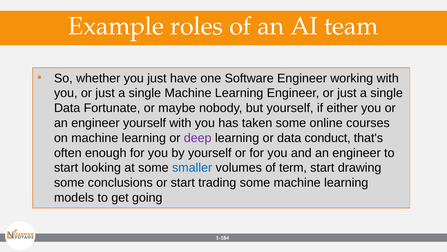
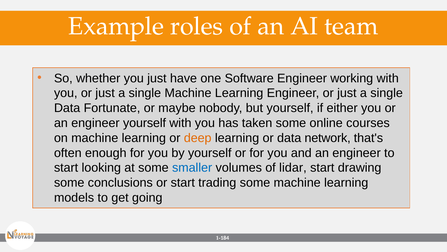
deep colour: purple -> orange
conduct: conduct -> network
term: term -> lidar
